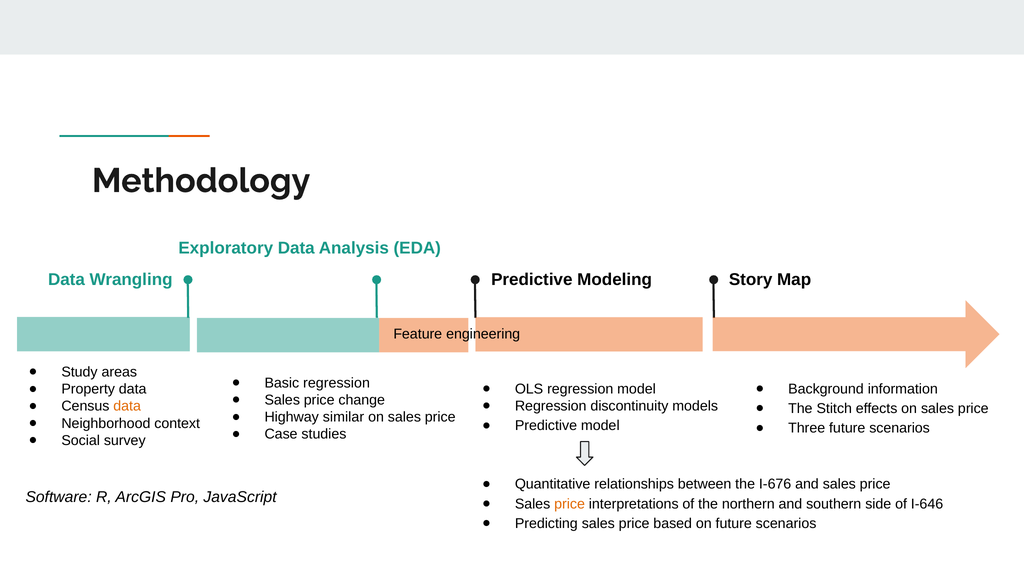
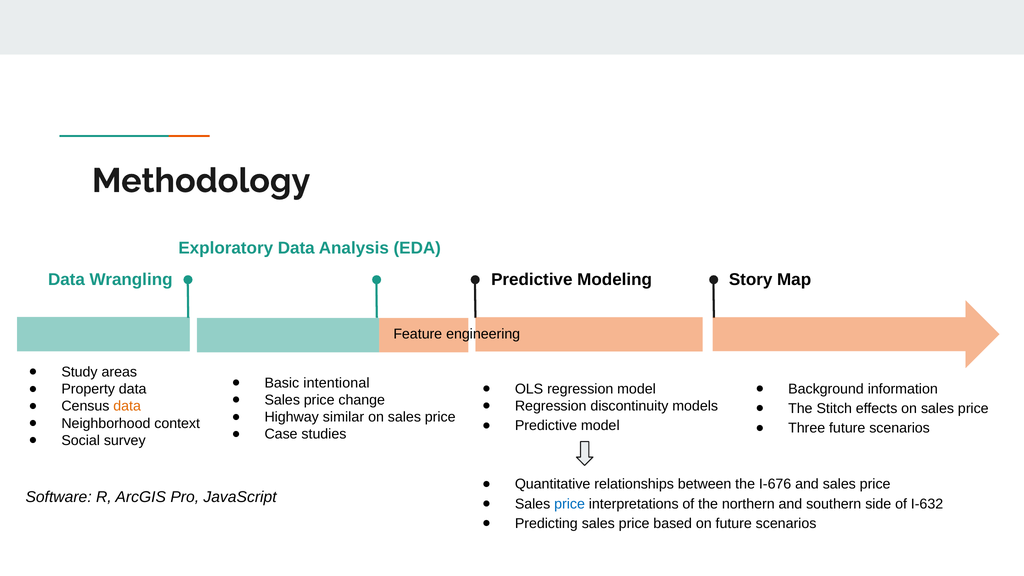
Basic regression: regression -> intentional
price at (570, 504) colour: orange -> blue
I-646: I-646 -> I-632
